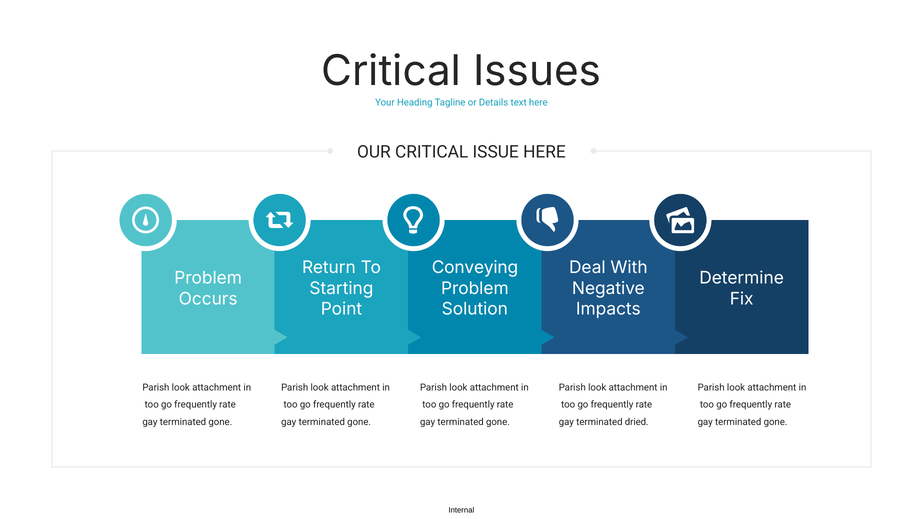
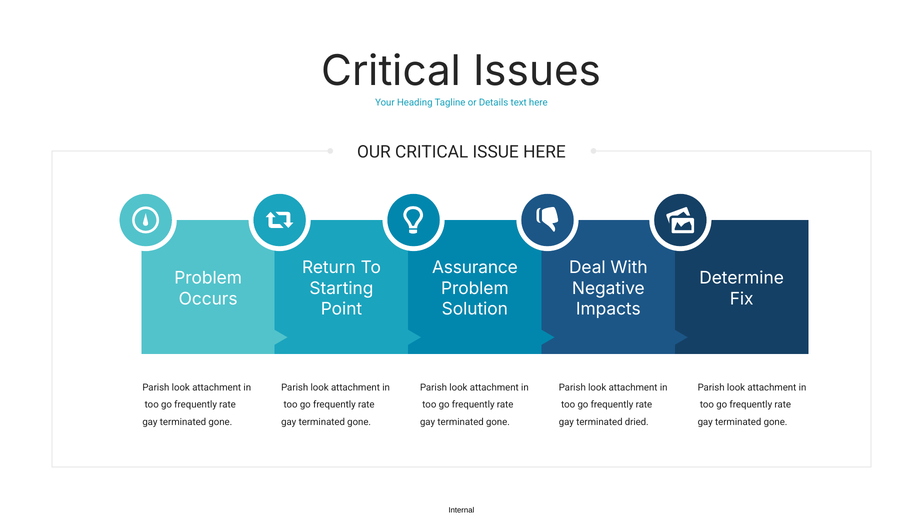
Conveying: Conveying -> Assurance
